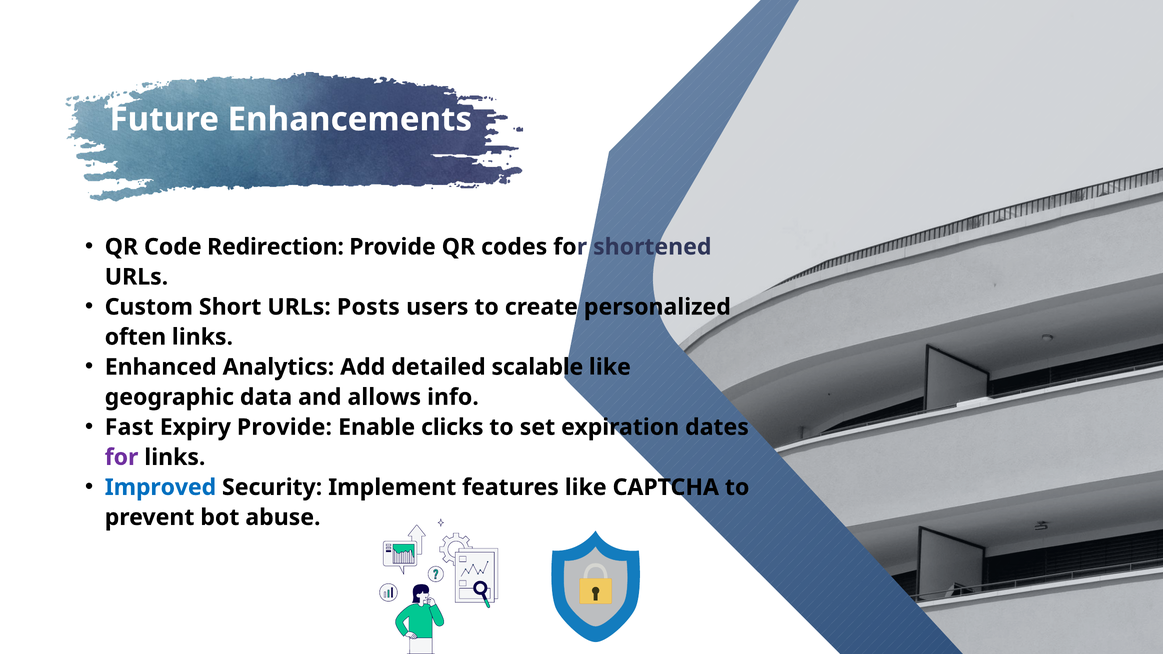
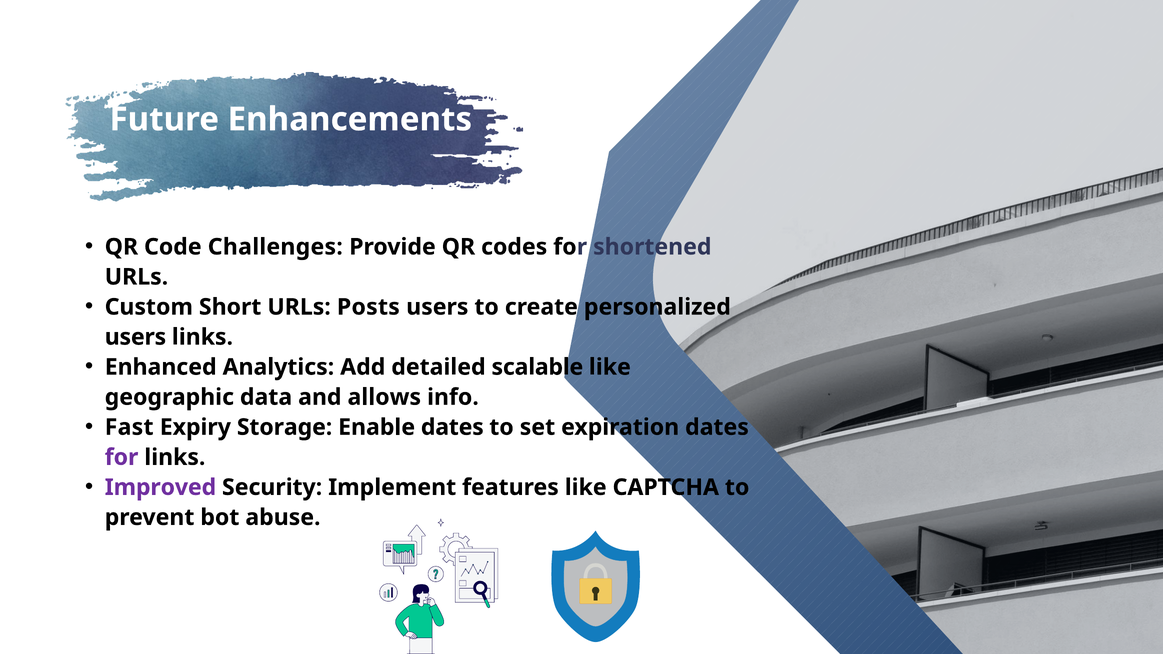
Redirection: Redirection -> Challenges
often at (135, 337): often -> users
Expiry Provide: Provide -> Storage
Enable clicks: clicks -> dates
Improved colour: blue -> purple
